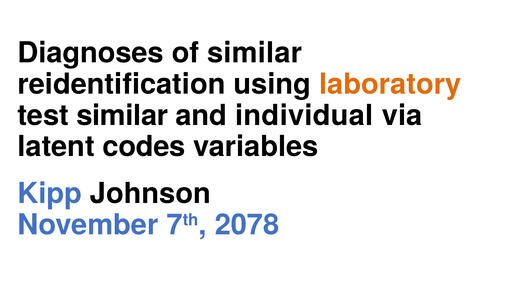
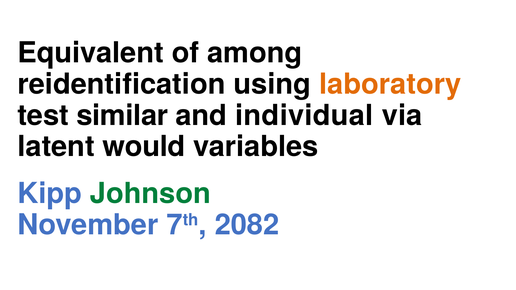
Diagnoses: Diagnoses -> Equivalent
of similar: similar -> among
codes: codes -> would
Johnson colour: black -> green
2078: 2078 -> 2082
